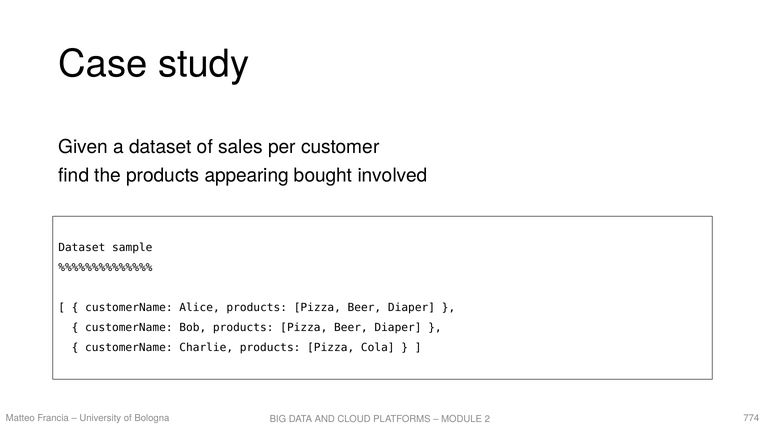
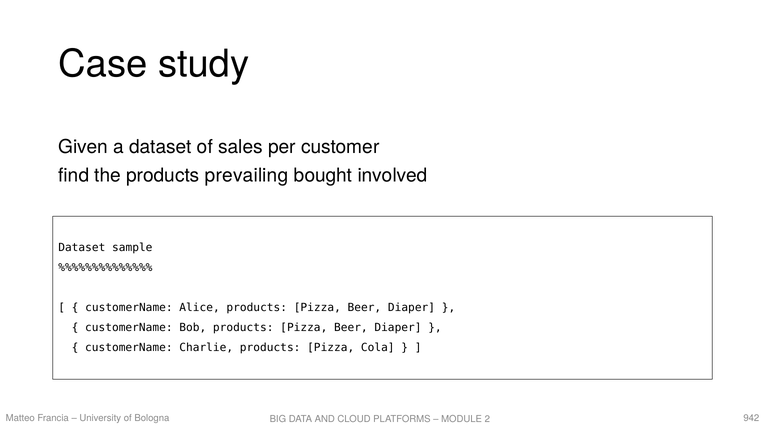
appearing: appearing -> prevailing
774: 774 -> 942
